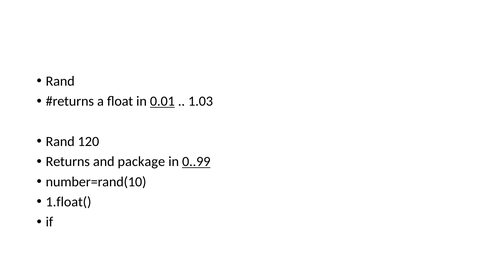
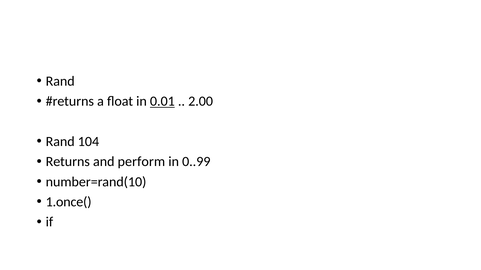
1.03: 1.03 -> 2.00
120: 120 -> 104
package: package -> perform
0..99 underline: present -> none
1.float(: 1.float( -> 1.once(
